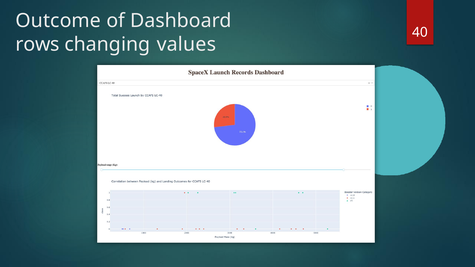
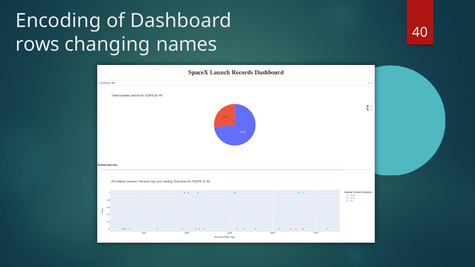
Outcome: Outcome -> Encoding
values: values -> names
